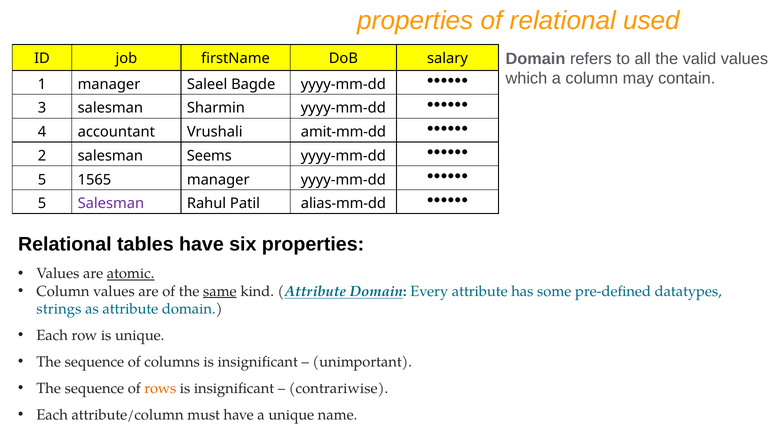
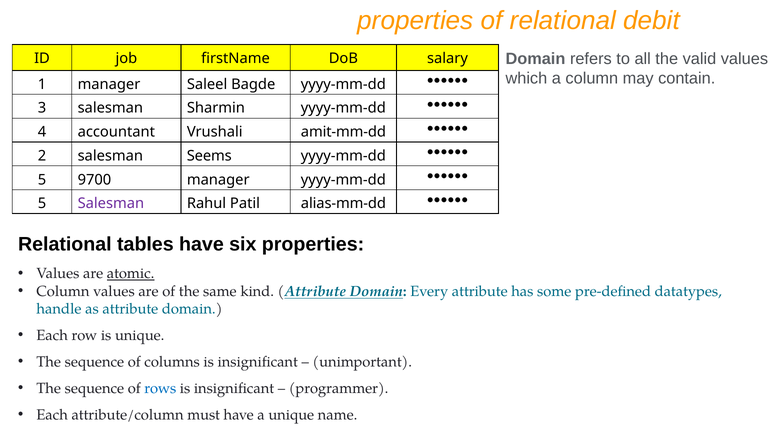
used: used -> debit
1565: 1565 -> 9700
same underline: present -> none
strings: strings -> handle
rows colour: orange -> blue
contrariwise: contrariwise -> programmer
